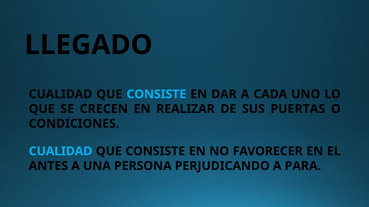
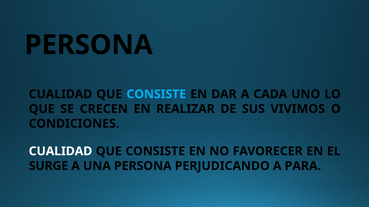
LLEGADO at (89, 45): LLEGADO -> PERSONA
PUERTAS: PUERTAS -> VIVIMOS
CUALIDAD at (60, 152) colour: light blue -> white
ANTES: ANTES -> SURGE
